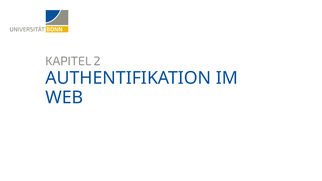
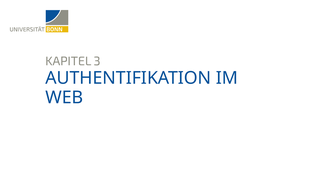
2: 2 -> 3
